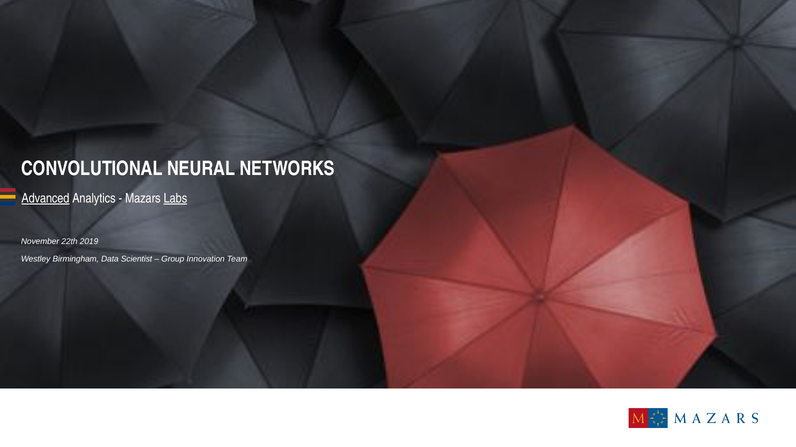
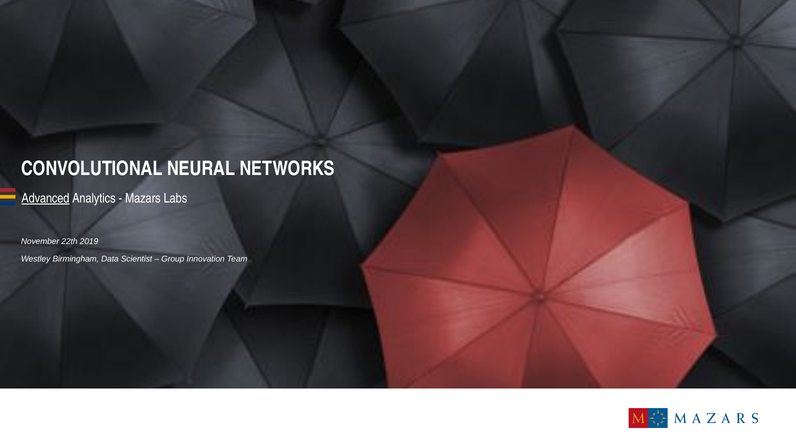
Labs underline: present -> none
